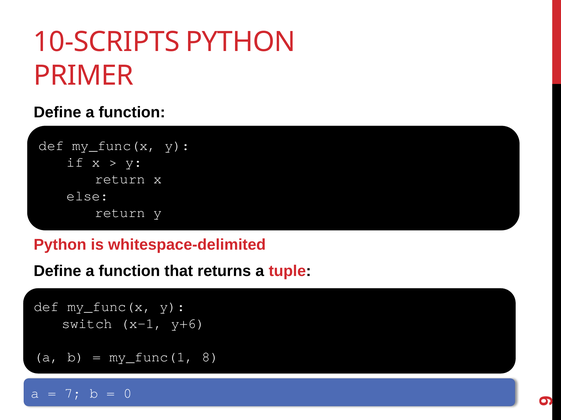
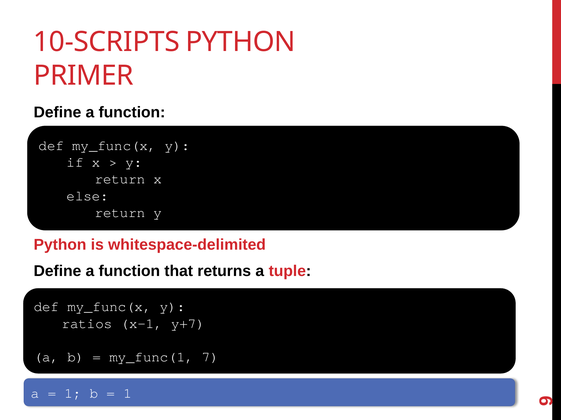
switch: switch -> ratios
y+6: y+6 -> y+7
8: 8 -> 7
7 at (73, 394): 7 -> 1
0 at (128, 394): 0 -> 1
